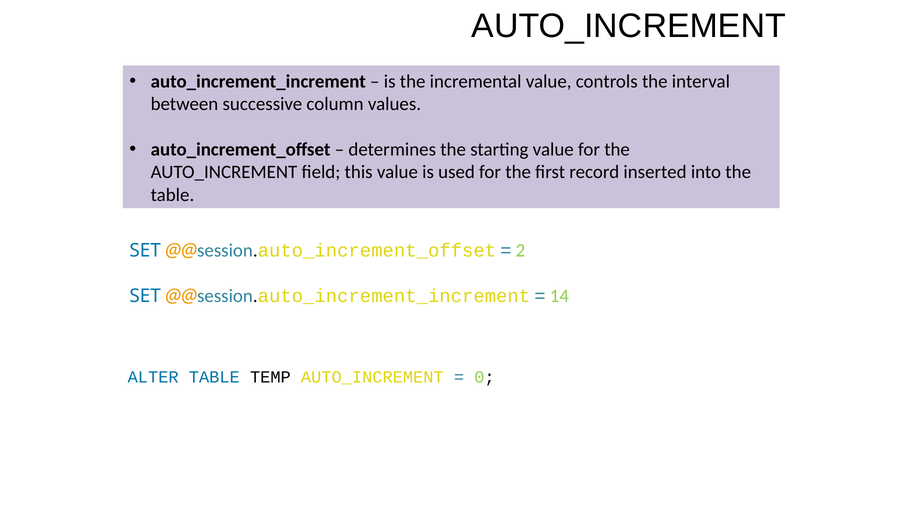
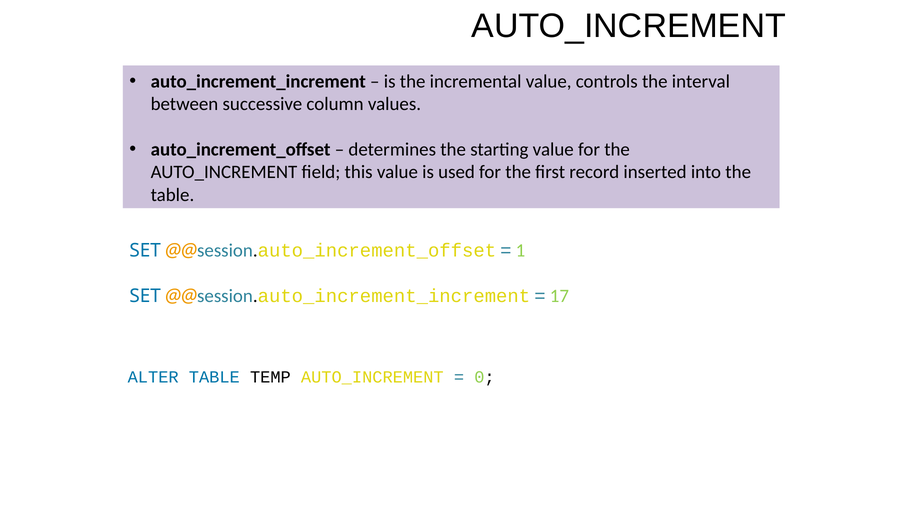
2: 2 -> 1
14: 14 -> 17
